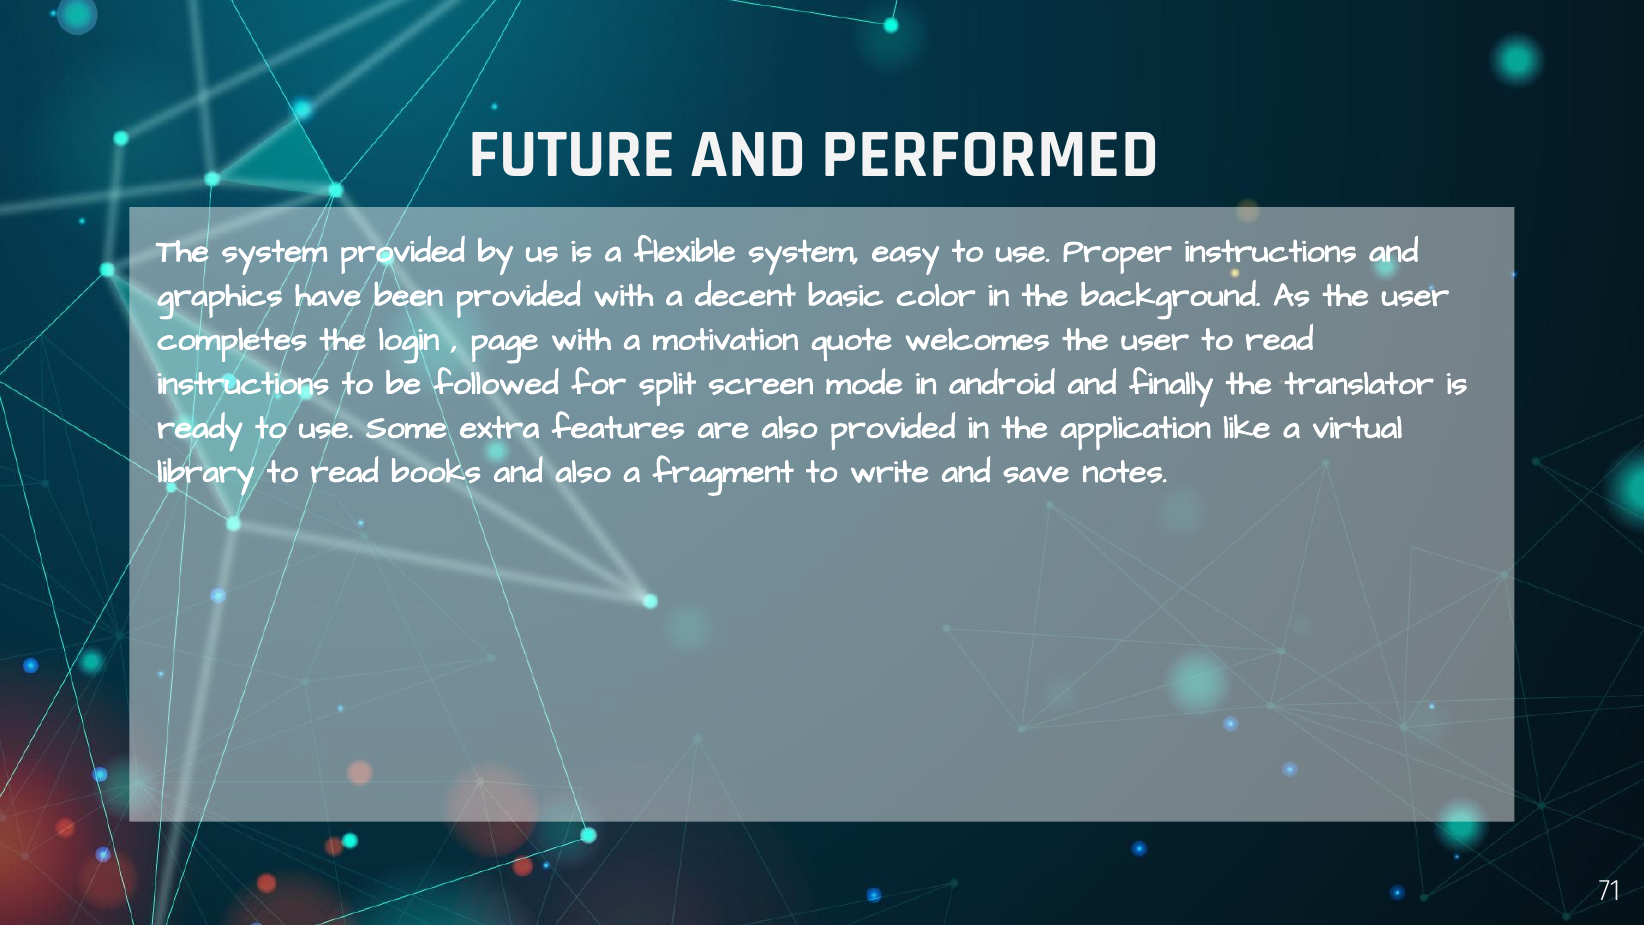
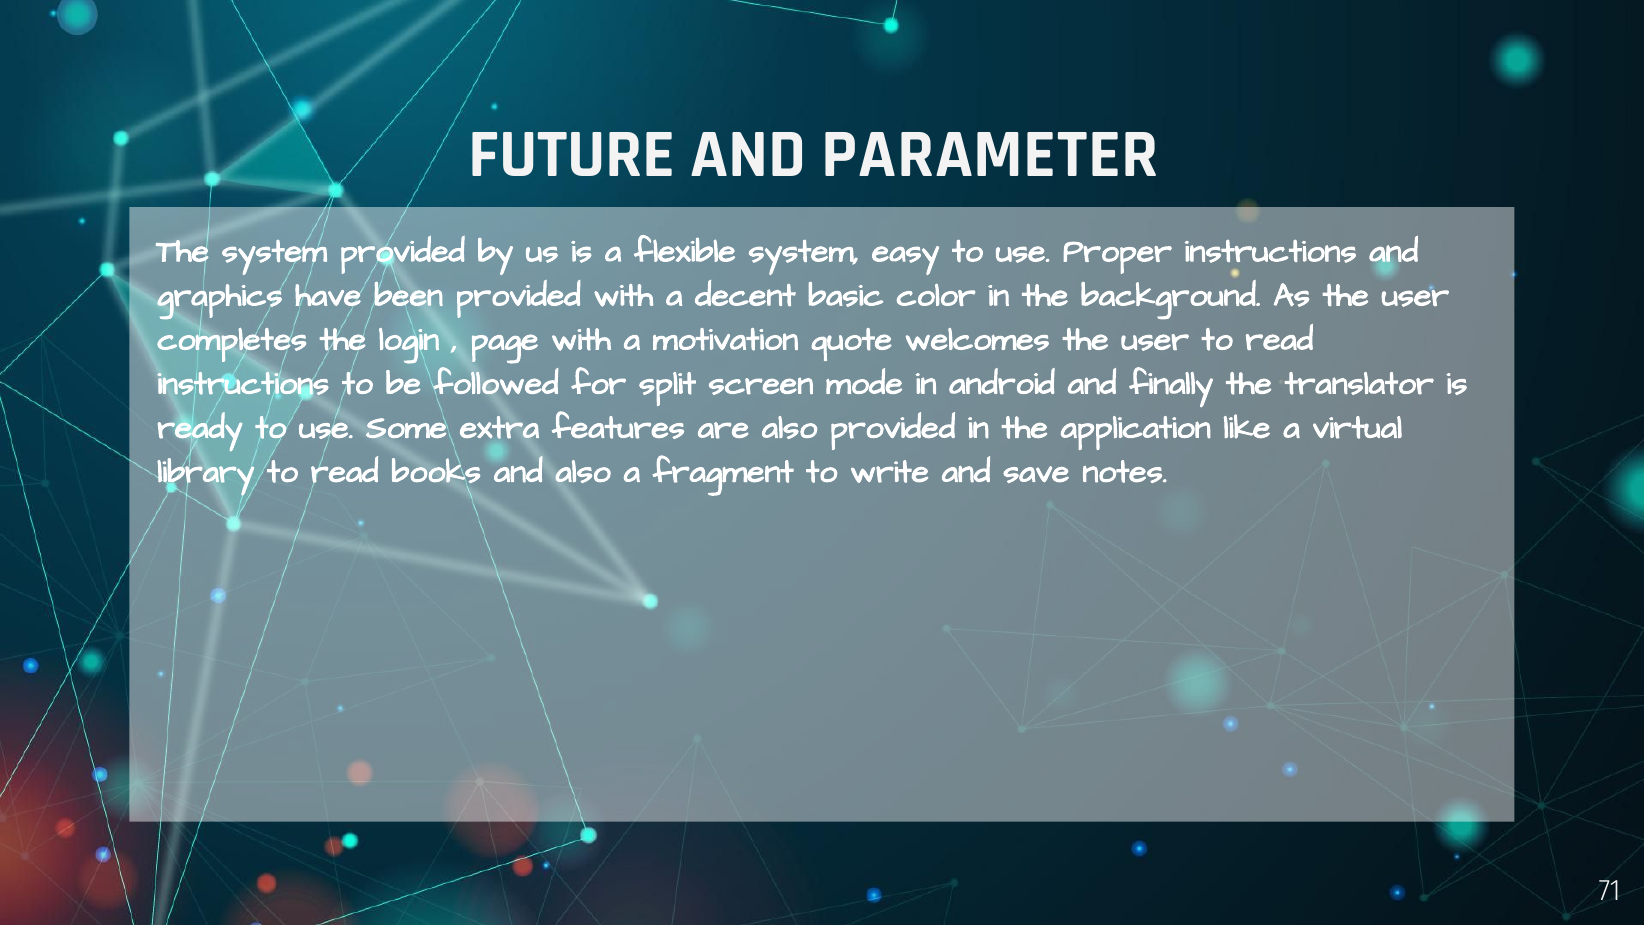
PERFORMED: PERFORMED -> PARAMETER
